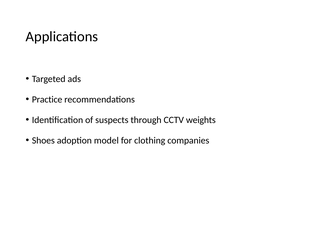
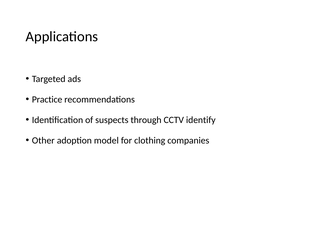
weights: weights -> identify
Shoes: Shoes -> Other
